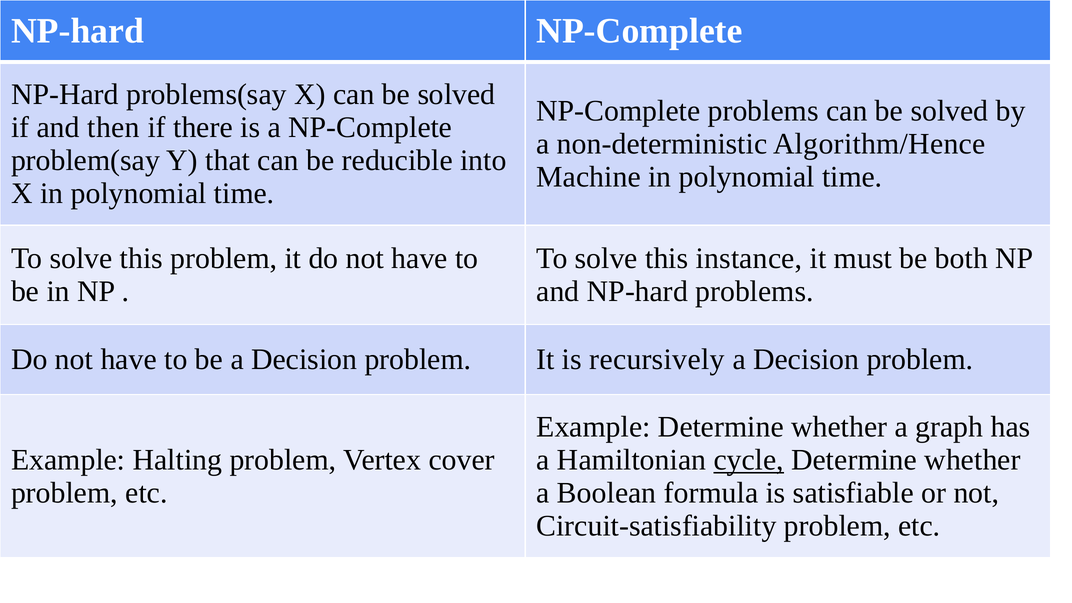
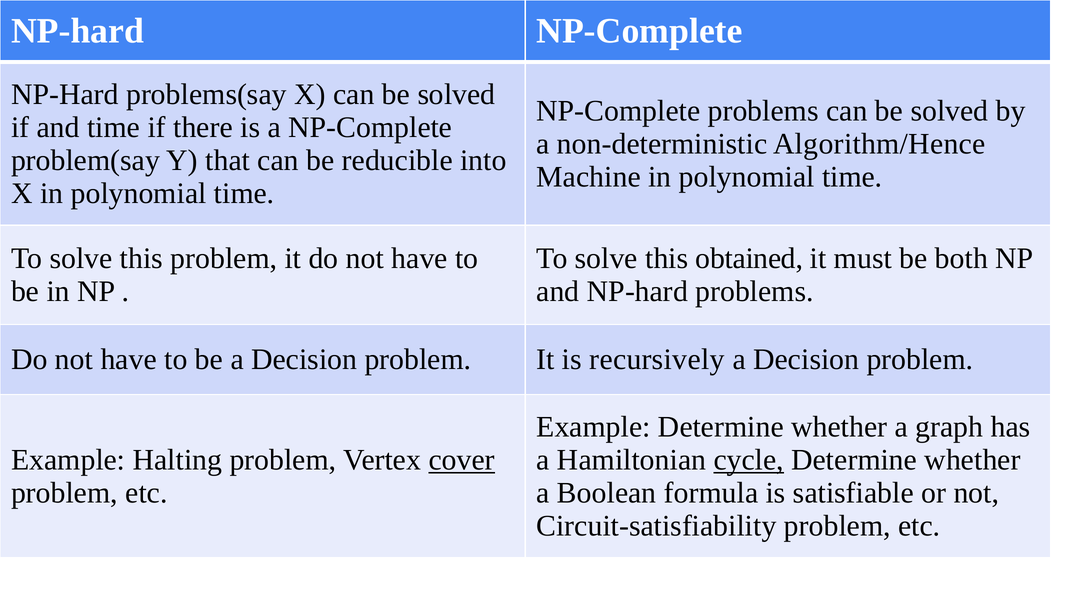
and then: then -> time
instance: instance -> obtained
cover underline: none -> present
